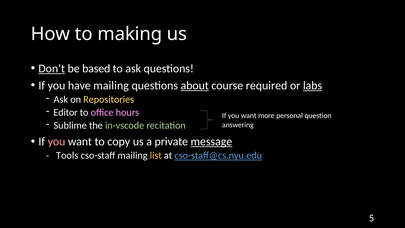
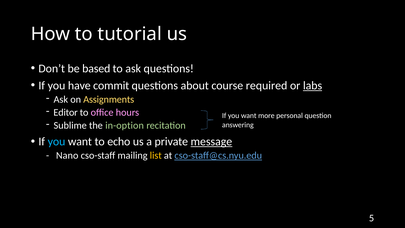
making: making -> tutorial
Don’t underline: present -> none
have mailing: mailing -> commit
about underline: present -> none
Repositories: Repositories -> Assignments
in-vscode: in-vscode -> in-option
you at (57, 142) colour: pink -> light blue
copy: copy -> echo
Tools: Tools -> Nano
